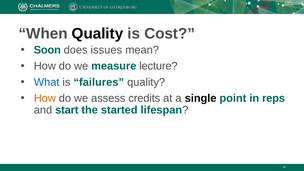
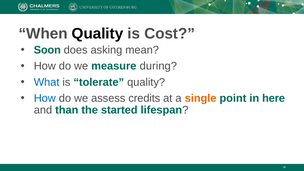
issues: issues -> asking
lecture: lecture -> during
failures: failures -> tolerate
How at (45, 98) colour: orange -> blue
single colour: black -> orange
reps: reps -> here
start: start -> than
